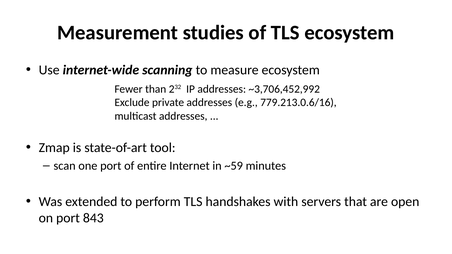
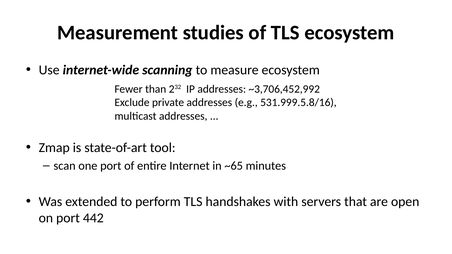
779.213.0.6/16: 779.213.0.6/16 -> 531.999.5.8/16
~59: ~59 -> ~65
843: 843 -> 442
